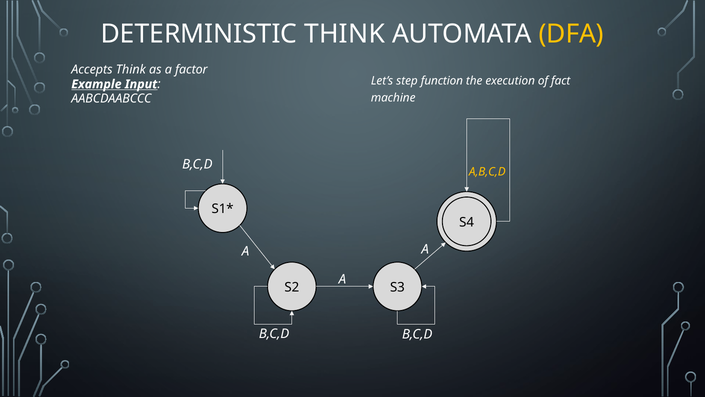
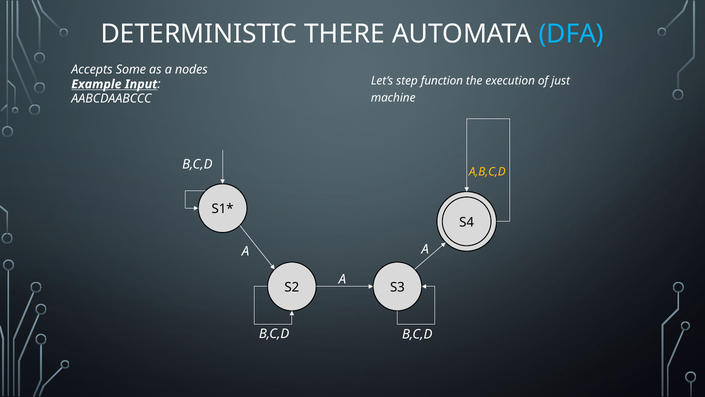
DETERMINISTIC THINK: THINK -> THERE
DFA colour: yellow -> light blue
Accepts Think: Think -> Some
factor: factor -> nodes
fact: fact -> just
